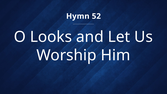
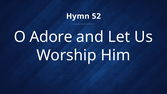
Looks: Looks -> Adore
